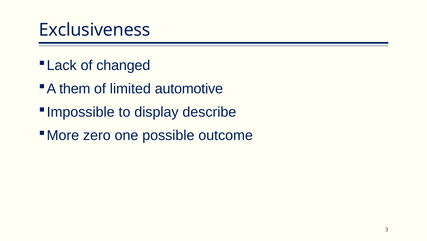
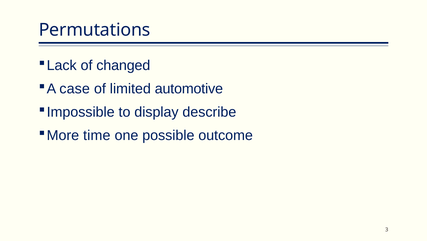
Exclusiveness: Exclusiveness -> Permutations
them: them -> case
zero: zero -> time
